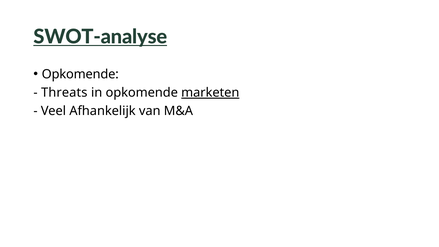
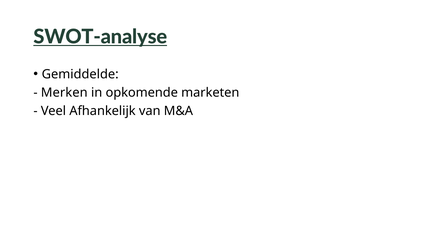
Opkomende at (80, 74): Opkomende -> Gemiddelde
Threats: Threats -> Merken
marketen underline: present -> none
